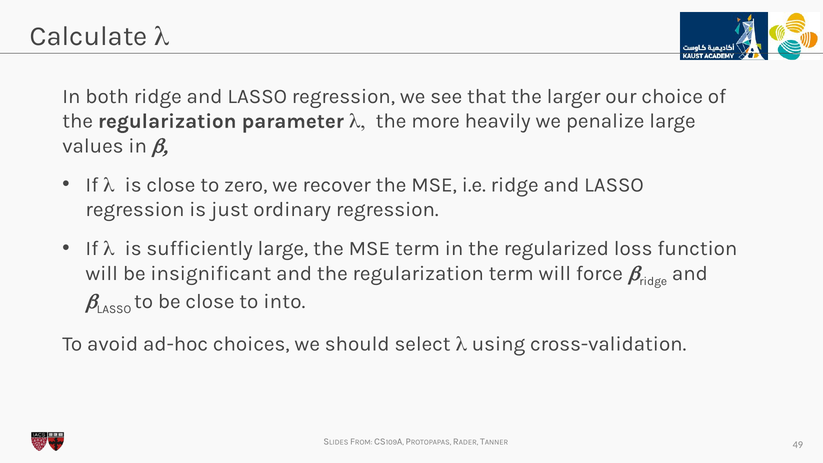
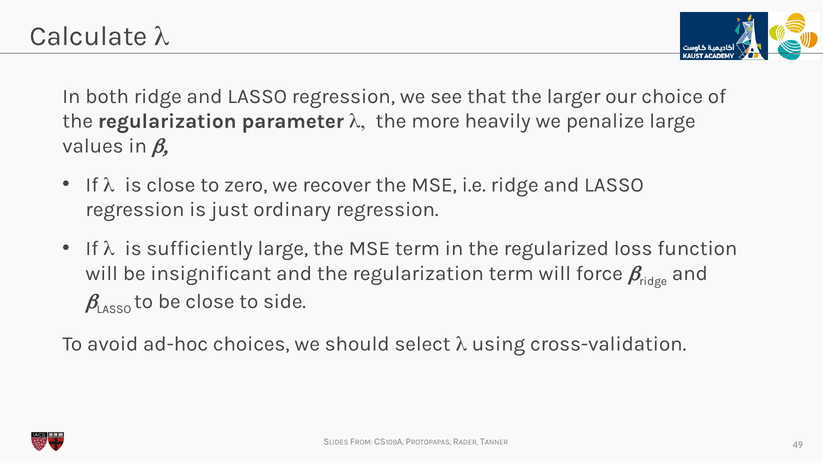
into: into -> side
